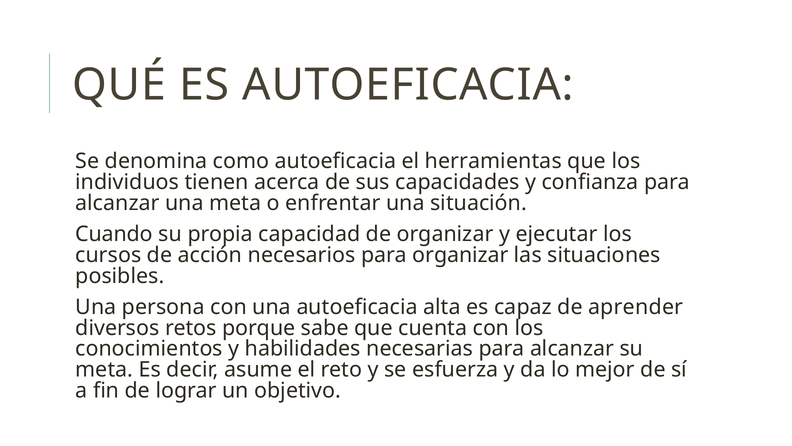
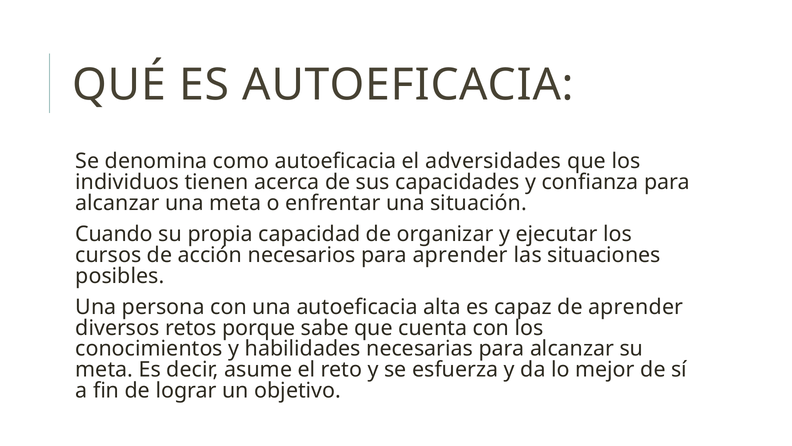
herramientas: herramientas -> adversidades
para organizar: organizar -> aprender
